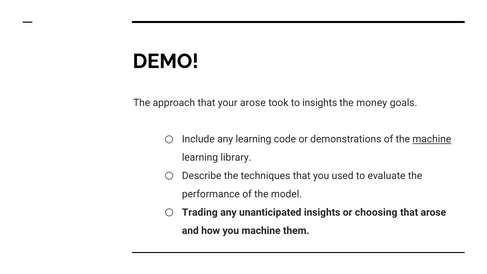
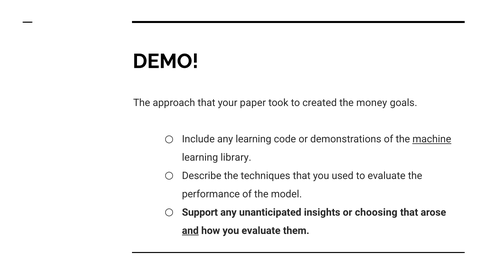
your arose: arose -> paper
to insights: insights -> created
Trading: Trading -> Support
and underline: none -> present
you machine: machine -> evaluate
